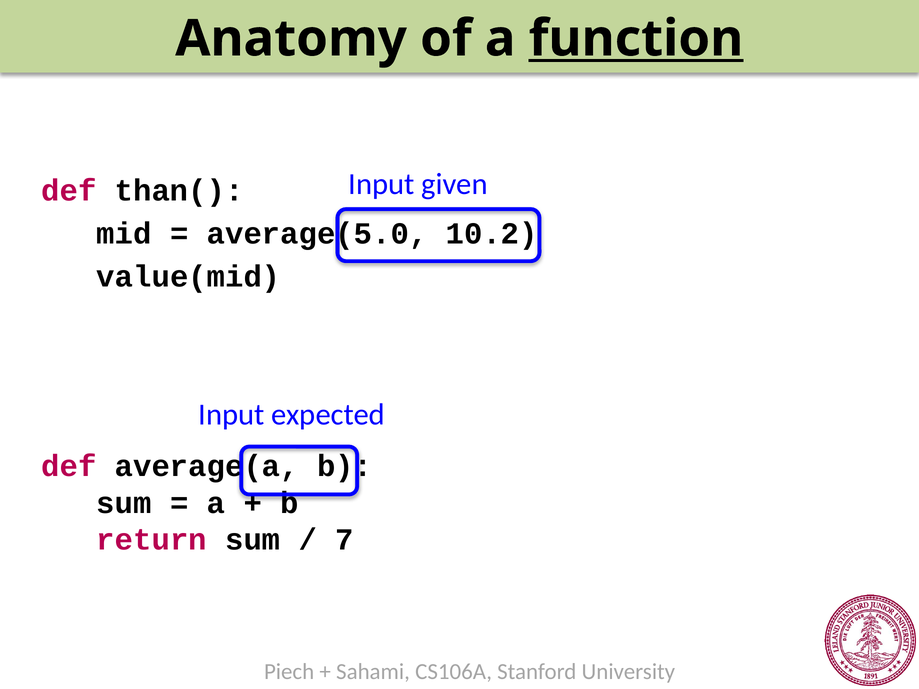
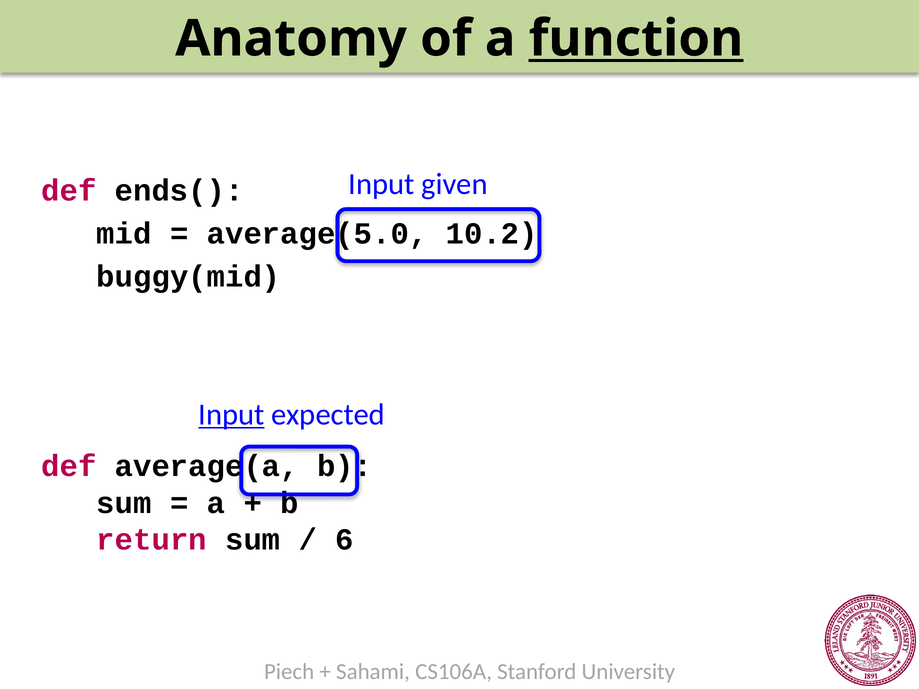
than(: than( -> ends(
value(mid: value(mid -> buggy(mid
Input at (231, 415) underline: none -> present
7: 7 -> 6
